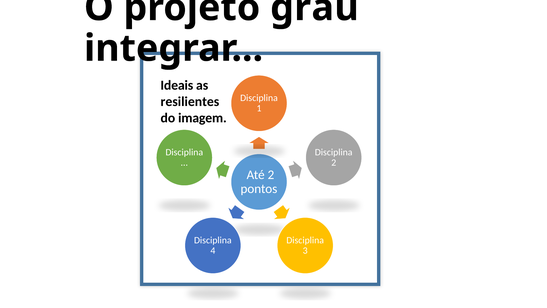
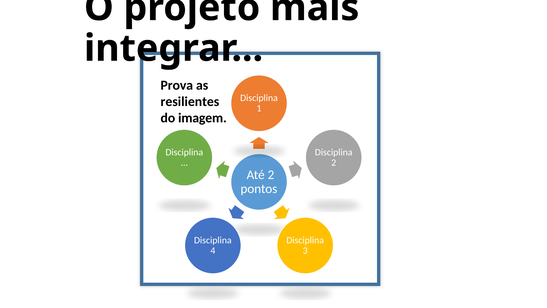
grau: grau -> mais
Ideais: Ideais -> Prova
